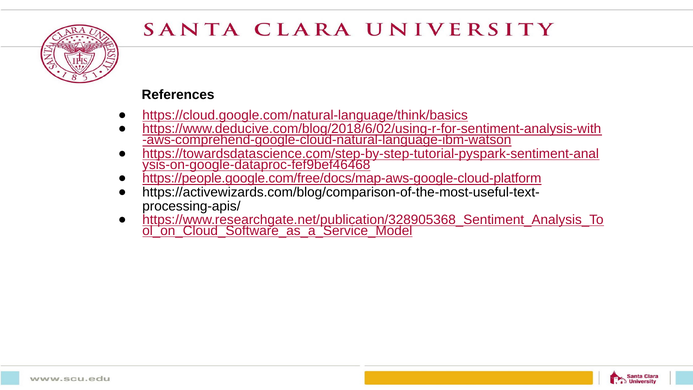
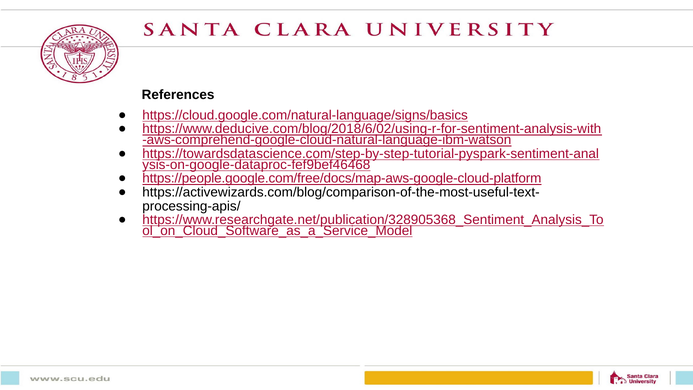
https://cloud.google.com/natural-language/think/basics: https://cloud.google.com/natural-language/think/basics -> https://cloud.google.com/natural-language/signs/basics
